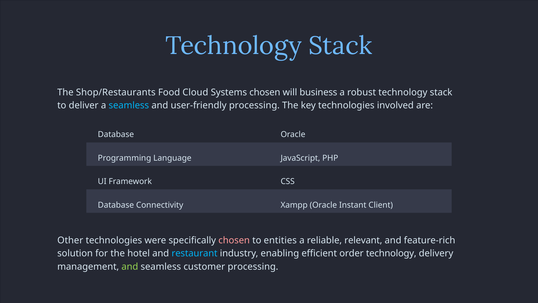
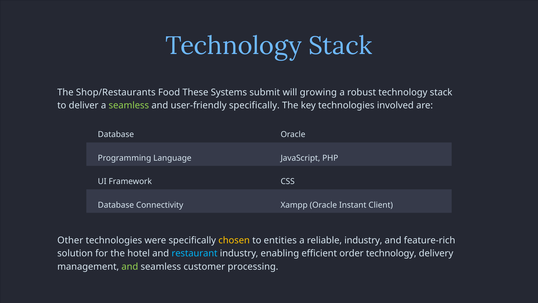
Cloud: Cloud -> These
Systems chosen: chosen -> submit
business: business -> growing
seamless at (129, 105) colour: light blue -> light green
user-friendly processing: processing -> specifically
chosen at (234, 240) colour: pink -> yellow
reliable relevant: relevant -> industry
